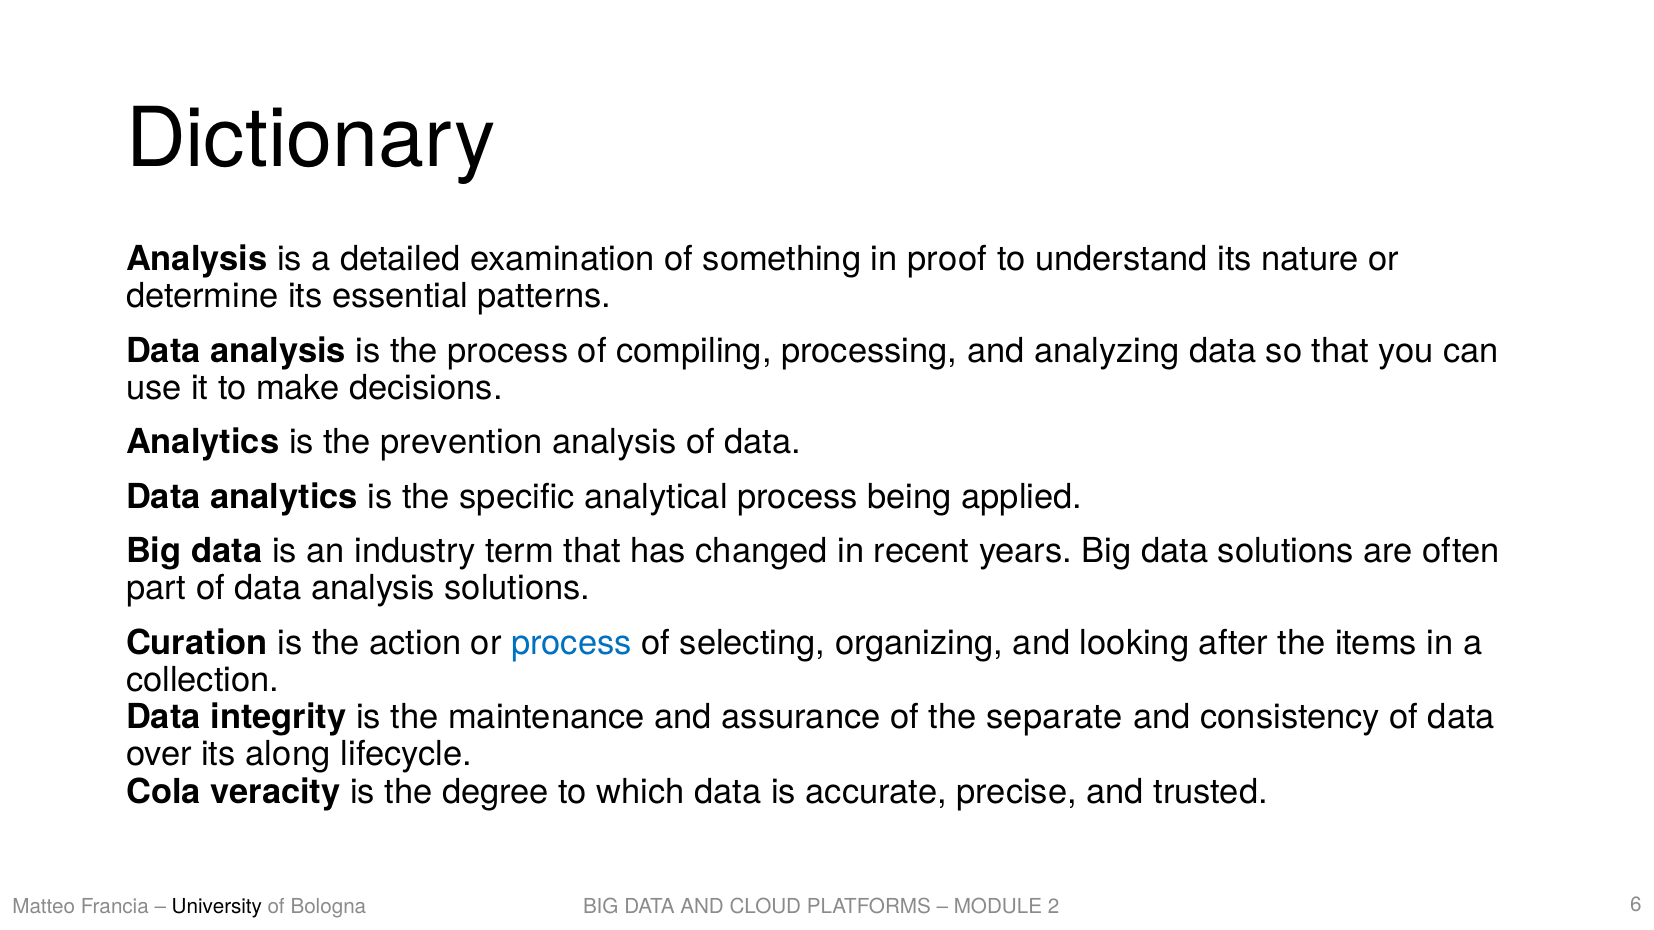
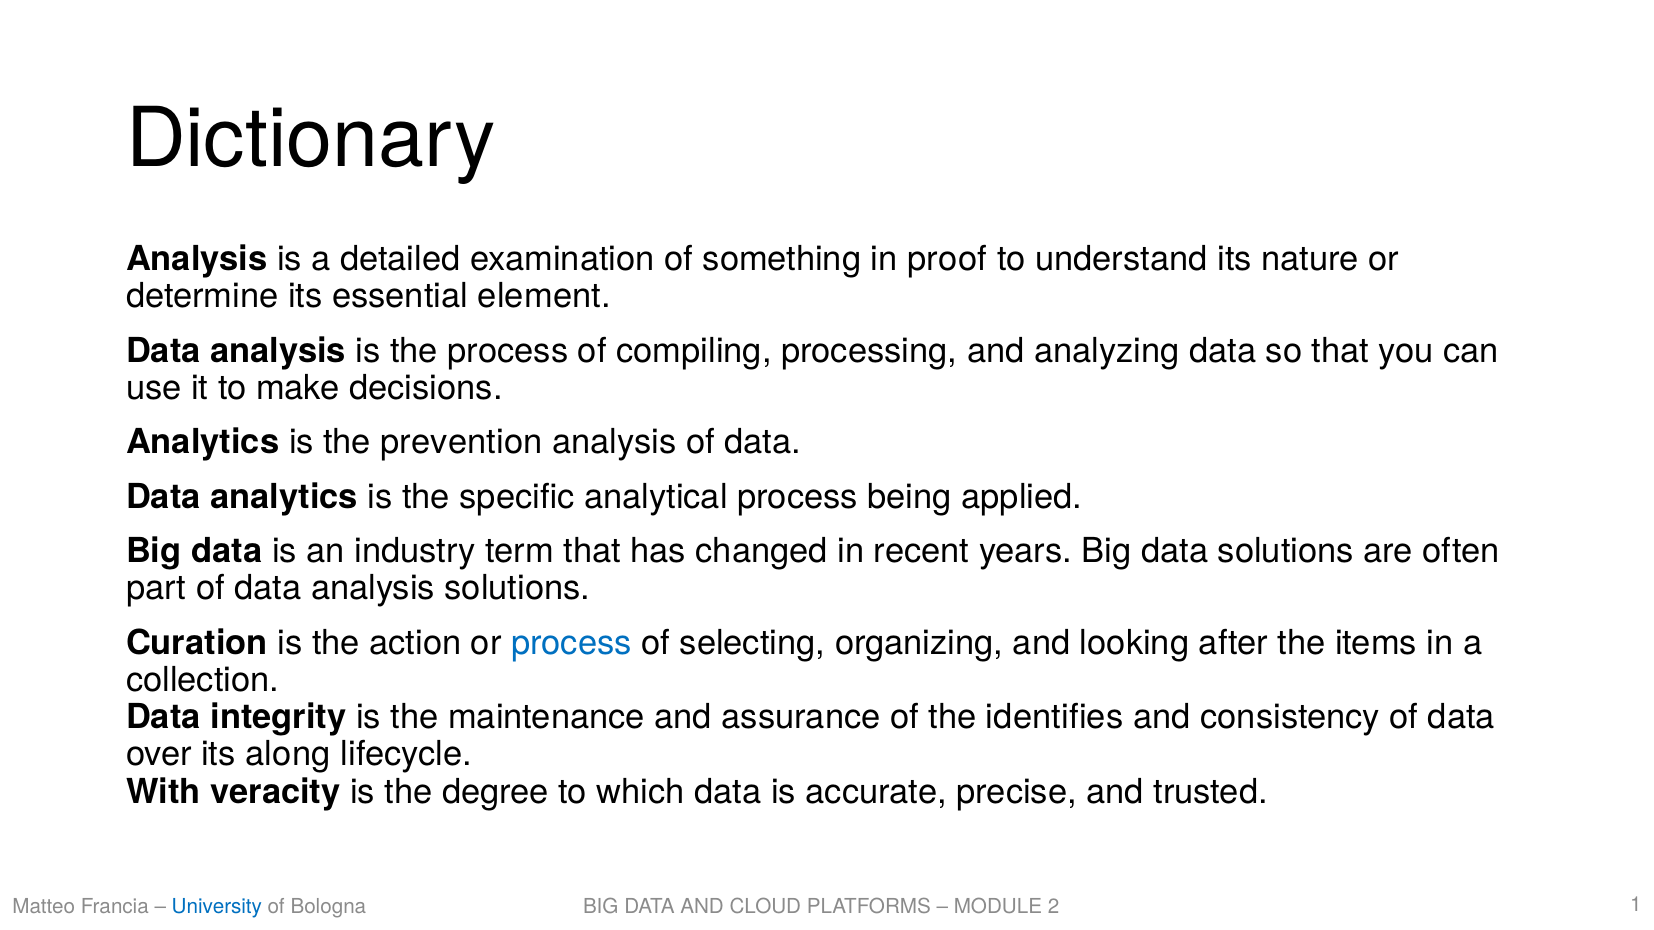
patterns: patterns -> element
separate: separate -> identifies
Cola: Cola -> With
University colour: black -> blue
6: 6 -> 1
